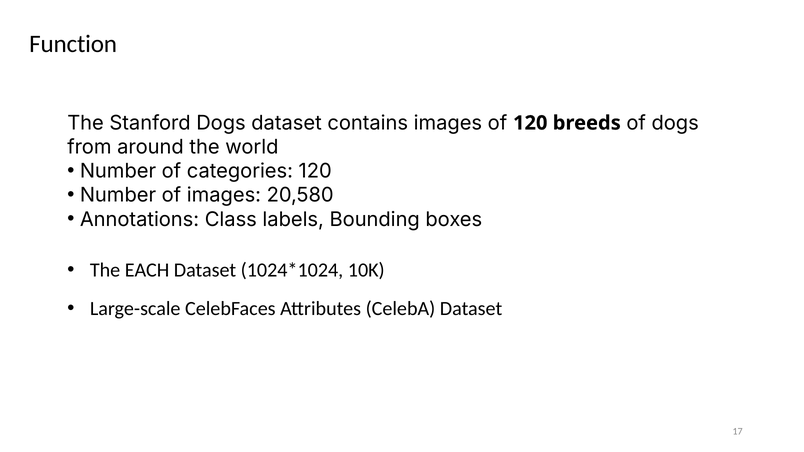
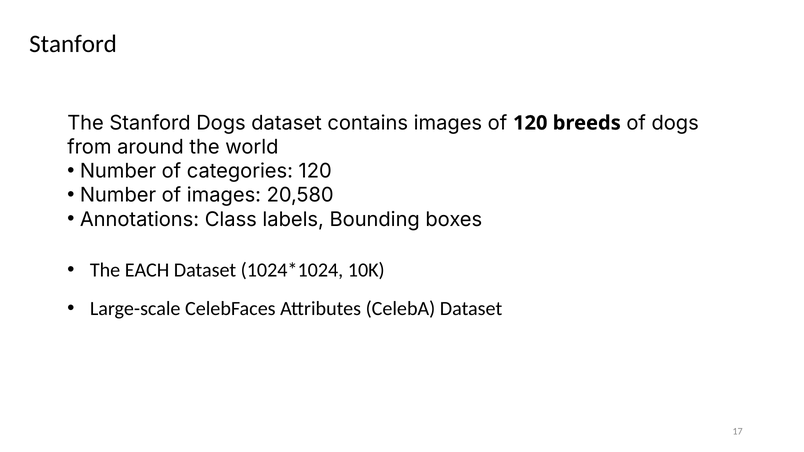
Function at (73, 44): Function -> Stanford
